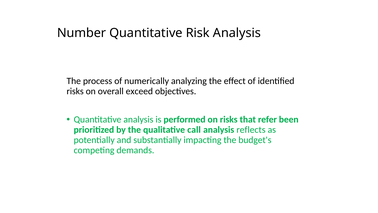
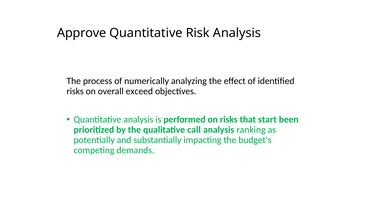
Number: Number -> Approve
refer: refer -> start
reflects: reflects -> ranking
